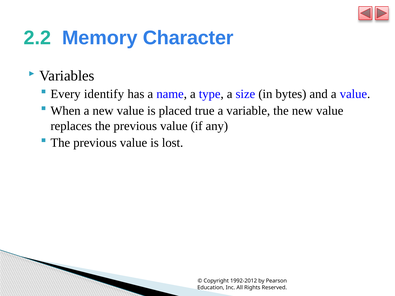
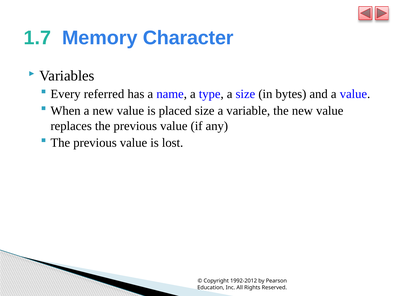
2.2: 2.2 -> 1.7
identify: identify -> referred
placed true: true -> size
